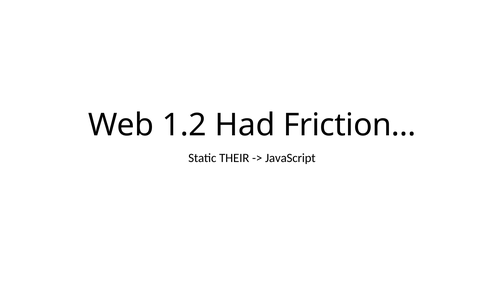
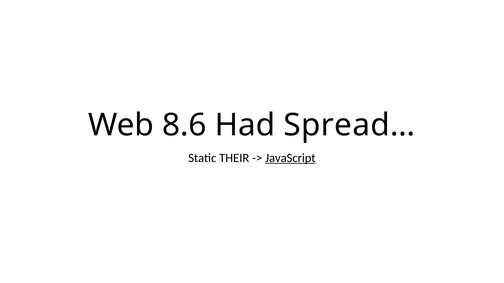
1.2: 1.2 -> 8.6
Friction…: Friction… -> Spread…
JavaScript underline: none -> present
